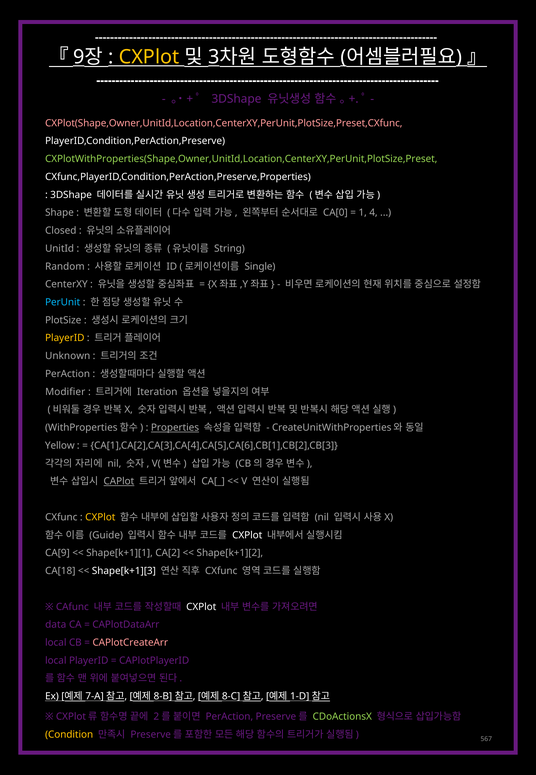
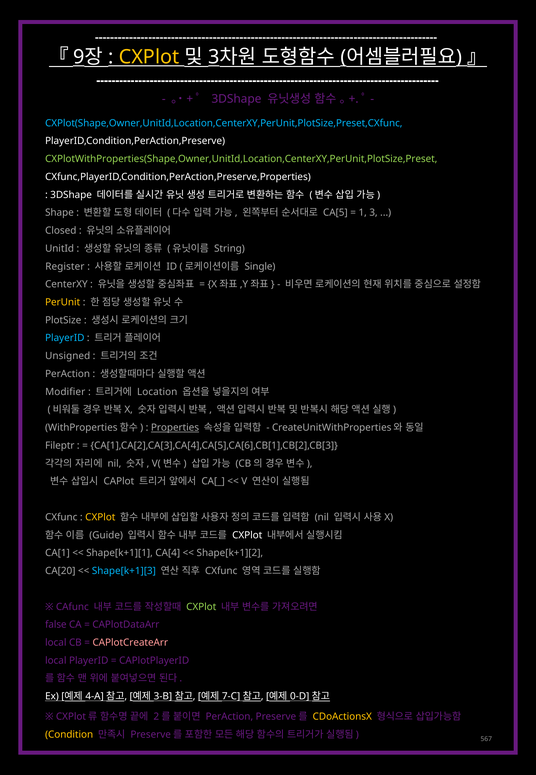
CXPlot(Shape,Owner,UnitId,Location,CenterXY,PerUnit,PlotSize,Preset,CXfunc colour: pink -> light blue
CA[0: CA[0 -> CA[5
1 4: 4 -> 3
Random: Random -> Register
PerUnit colour: light blue -> yellow
PlayerID at (65, 338) colour: yellow -> light blue
Unknown: Unknown -> Unsigned
Iteration: Iteration -> Location
Yellow: Yellow -> Fileptr
CAPlot underline: present -> none
CA[9: CA[9 -> CA[1
CA[2: CA[2 -> CA[4
CA[18: CA[18 -> CA[20
Shape[k+1][3 colour: white -> light blue
CXPlot at (201, 606) colour: white -> light green
data: data -> false
7-A: 7-A -> 4-A
8-B: 8-B -> 3-B
8-C: 8-C -> 7-C
1-D: 1-D -> 0-D
CDoActionsX colour: light green -> yellow
